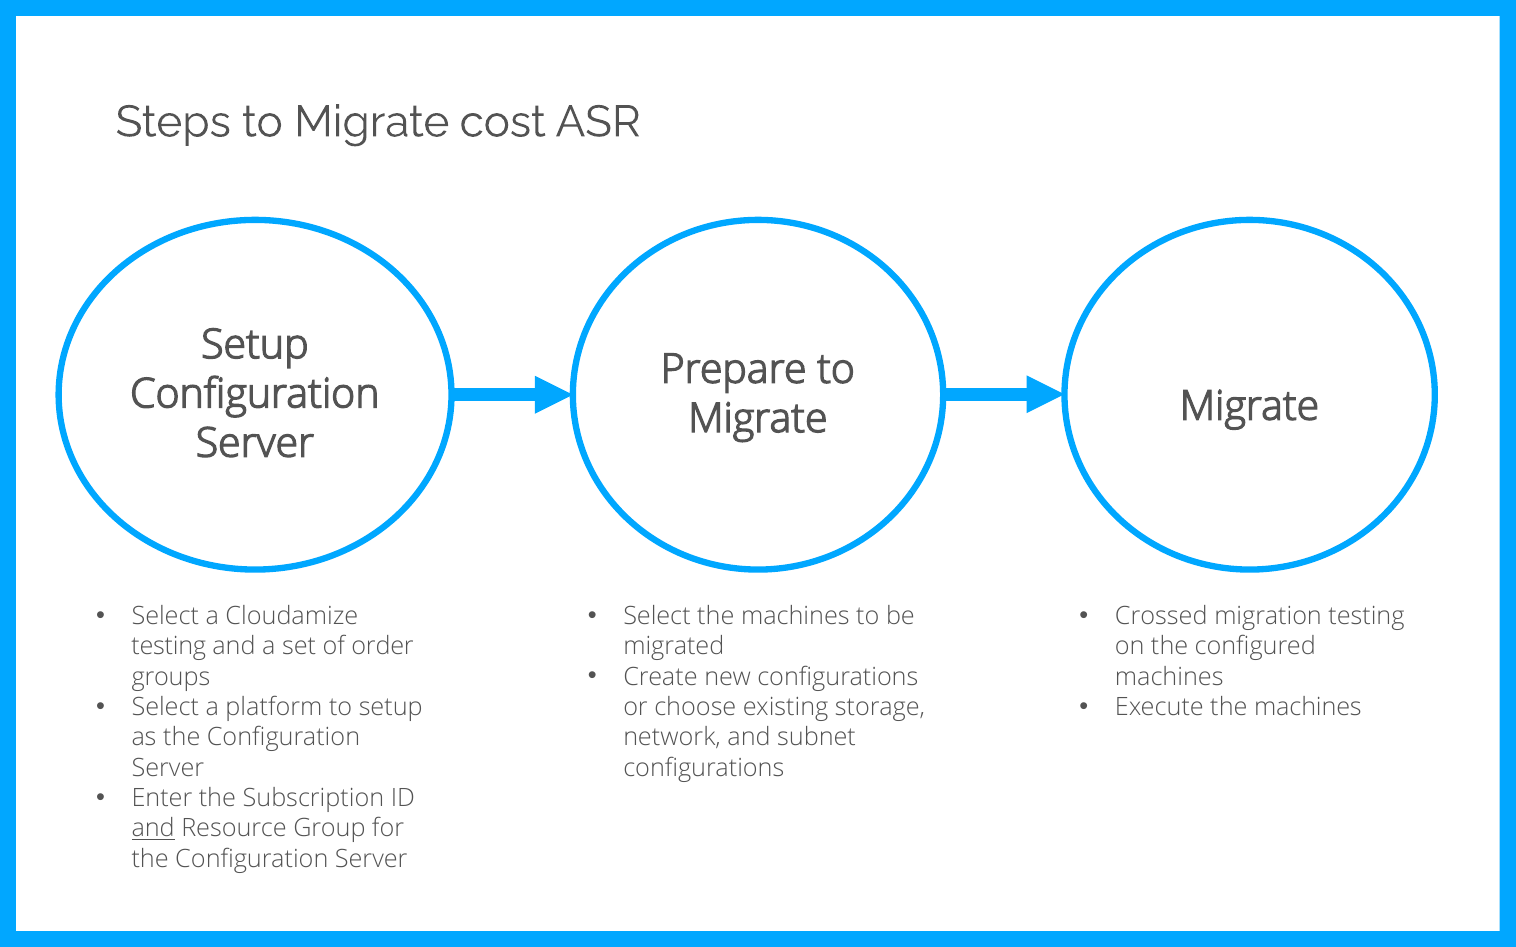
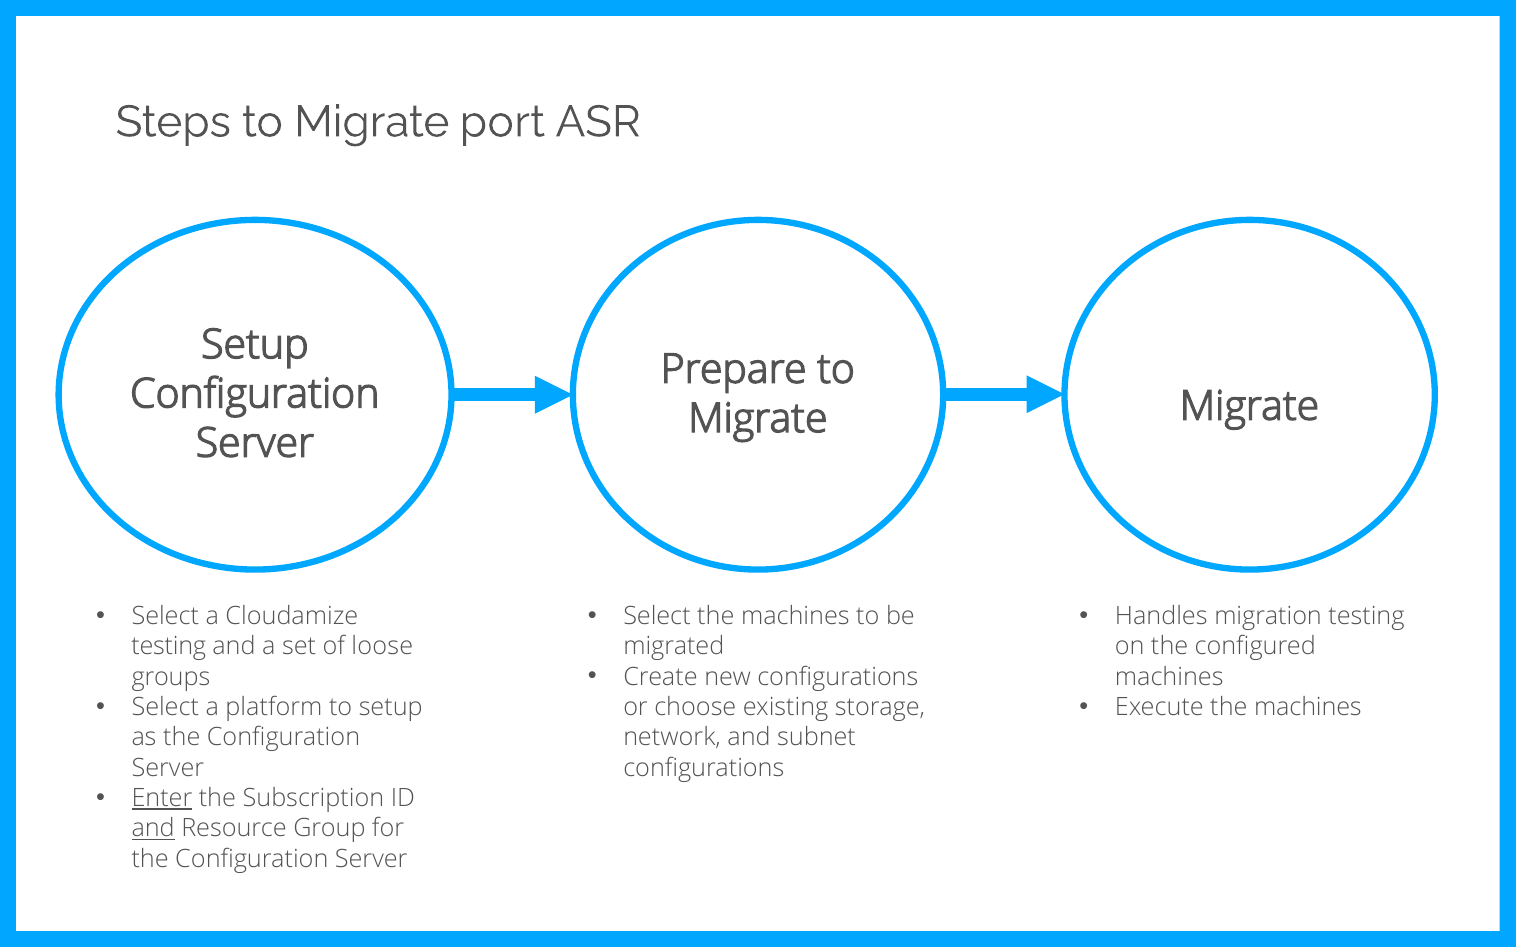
cost: cost -> port
Crossed: Crossed -> Handles
order: order -> loose
Enter underline: none -> present
